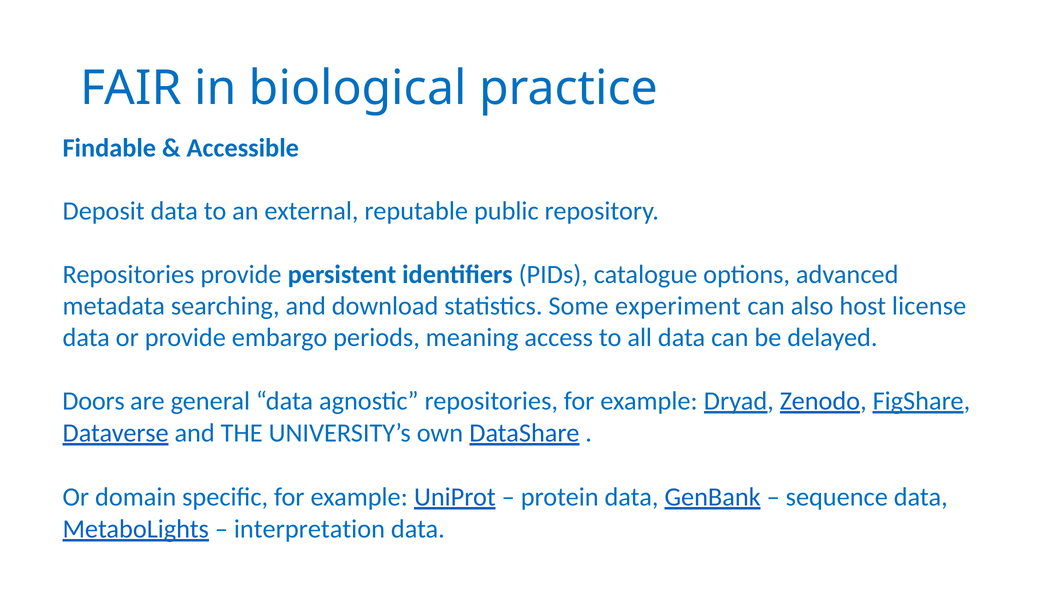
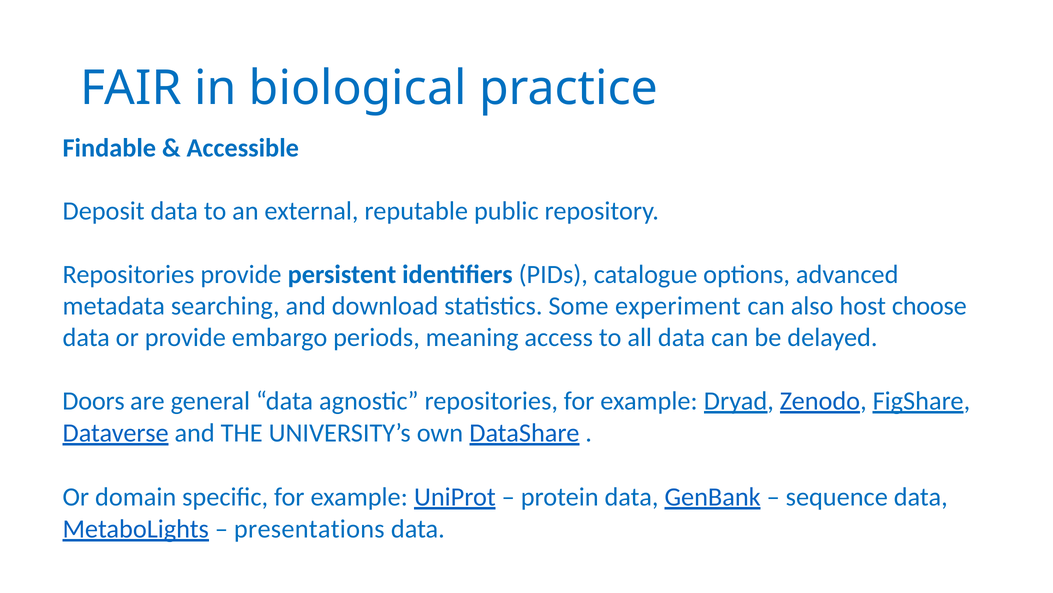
license: license -> choose
interpretation: interpretation -> presentations
